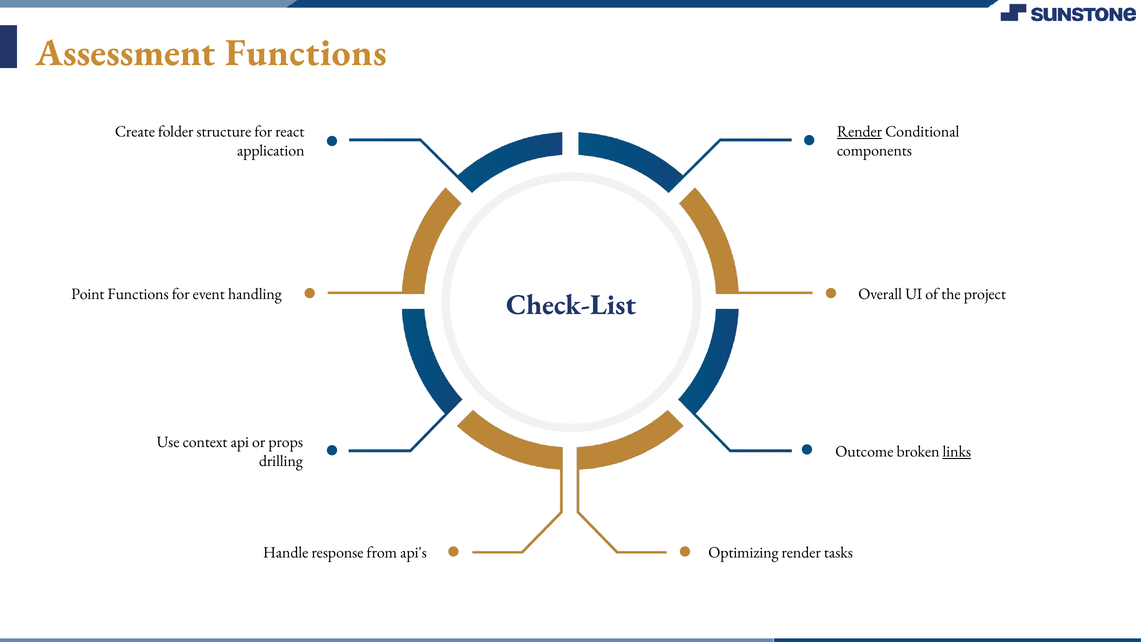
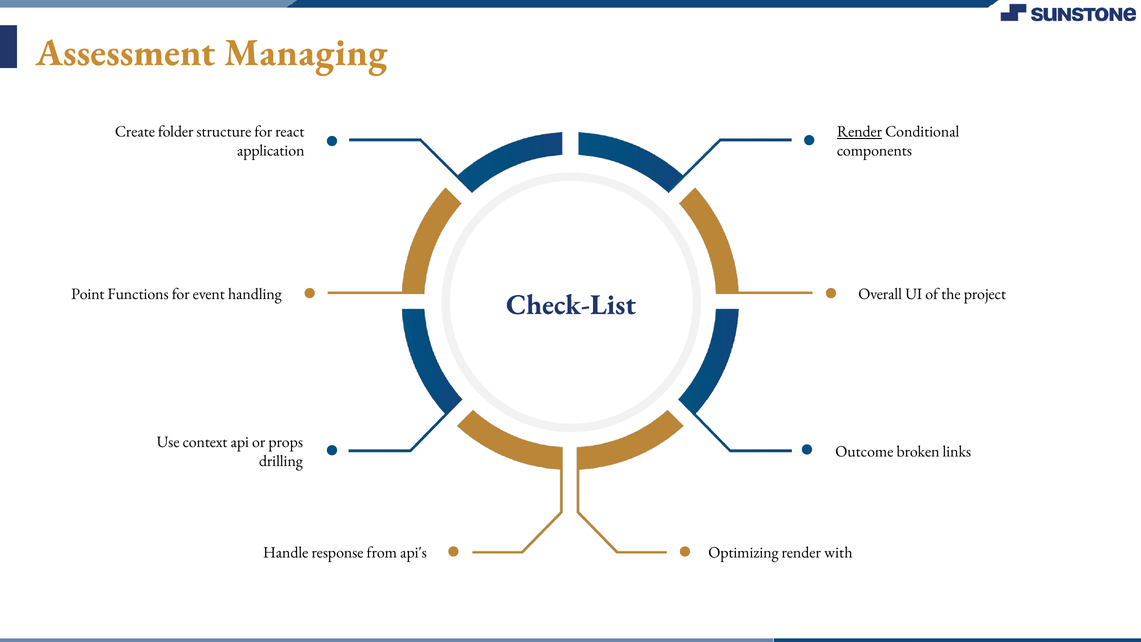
Assessment Functions: Functions -> Managing
links underline: present -> none
tasks: tasks -> with
